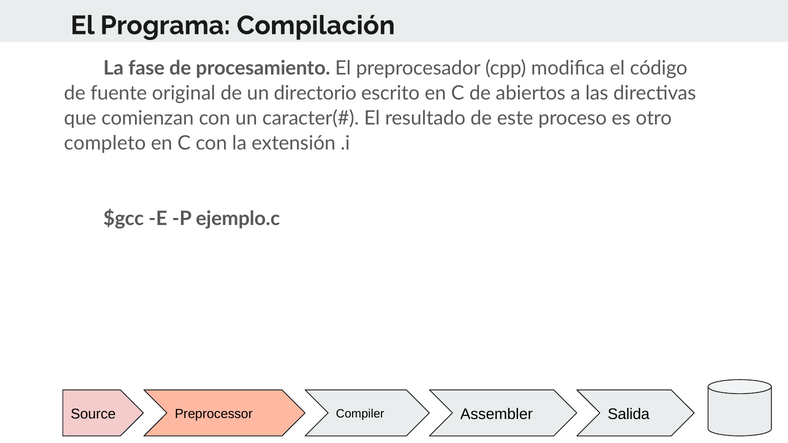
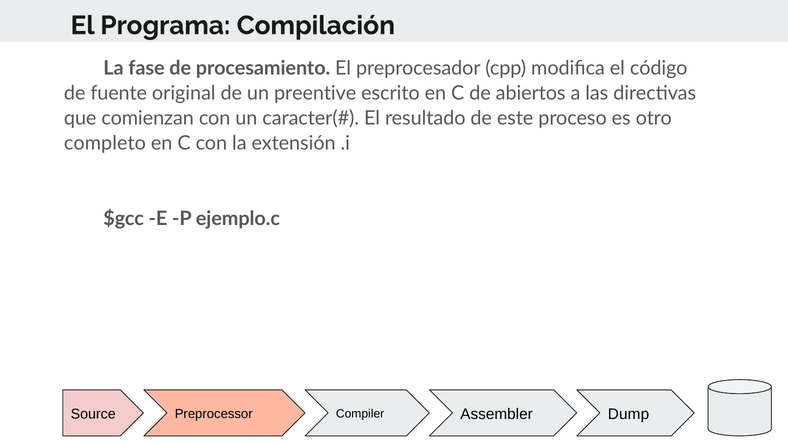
directorio: directorio -> preentive
Salida: Salida -> Dump
